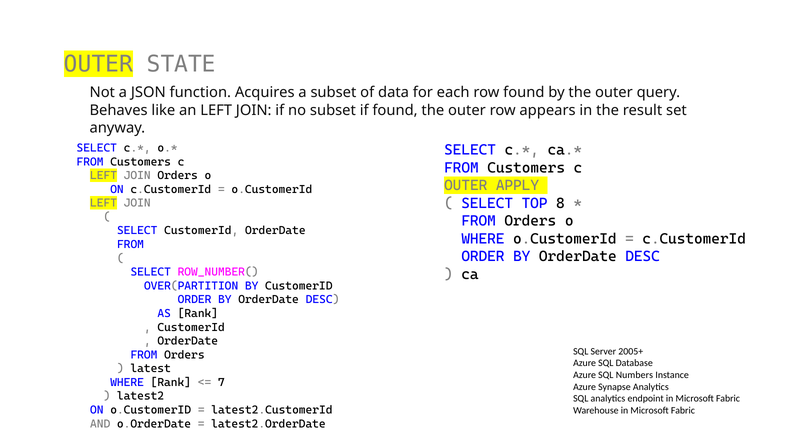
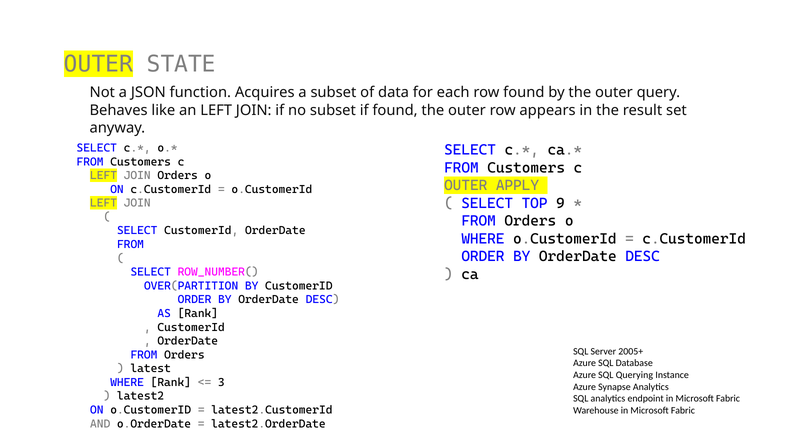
8: 8 -> 9
Numbers: Numbers -> Querying
7: 7 -> 3
